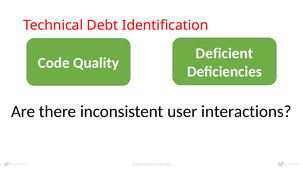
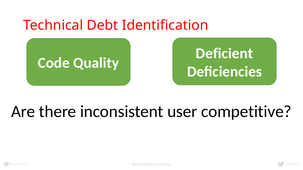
interactions: interactions -> competitive
